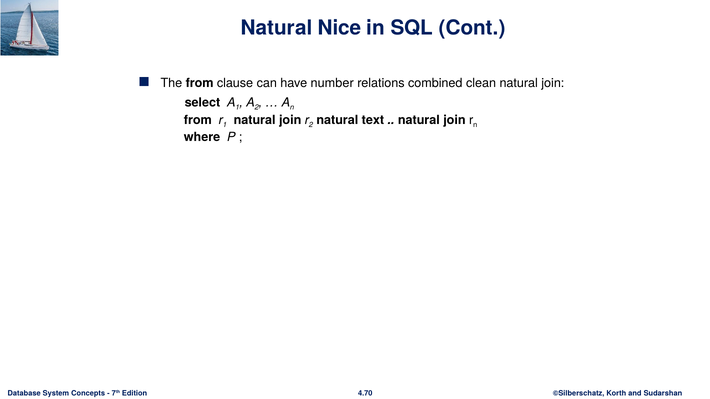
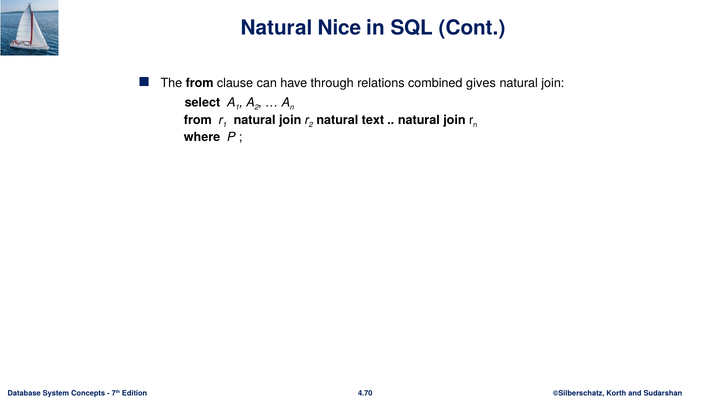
number: number -> through
clean: clean -> gives
